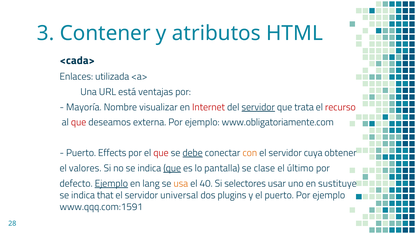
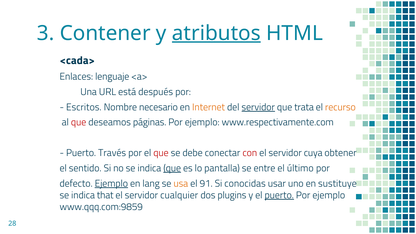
atributos underline: none -> present
utilizada: utilizada -> lenguaje
ventajas: ventajas -> después
Mayoría: Mayoría -> Escritos
visualizar: visualizar -> necesario
Internet colour: red -> orange
recurso colour: red -> orange
externa: externa -> páginas
www.obligatoriamente.com: www.obligatoriamente.com -> www.respectivamente.com
Effects: Effects -> Través
debe underline: present -> none
con colour: orange -> red
valores: valores -> sentido
clase: clase -> entre
40: 40 -> 91
selectores: selectores -> conocidas
universal: universal -> cualquier
puerto at (279, 195) underline: none -> present
www.qqq.com:1591: www.qqq.com:1591 -> www.qqq.com:9859
